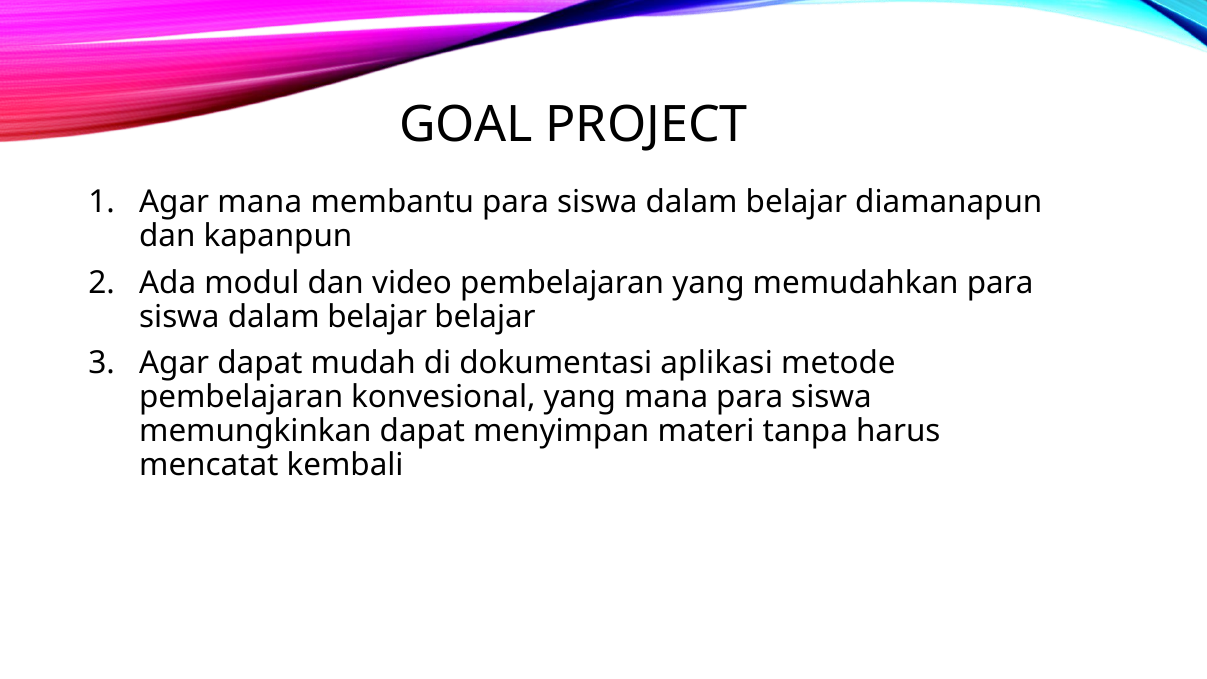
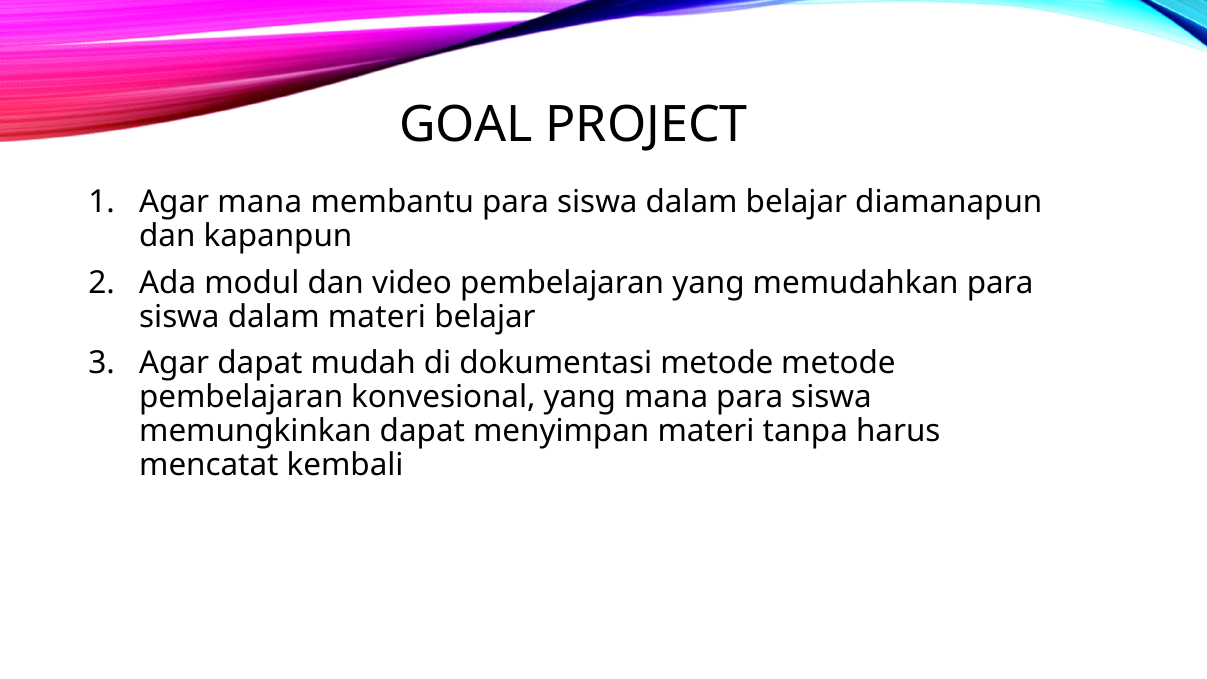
belajar at (377, 317): belajar -> materi
dokumentasi aplikasi: aplikasi -> metode
